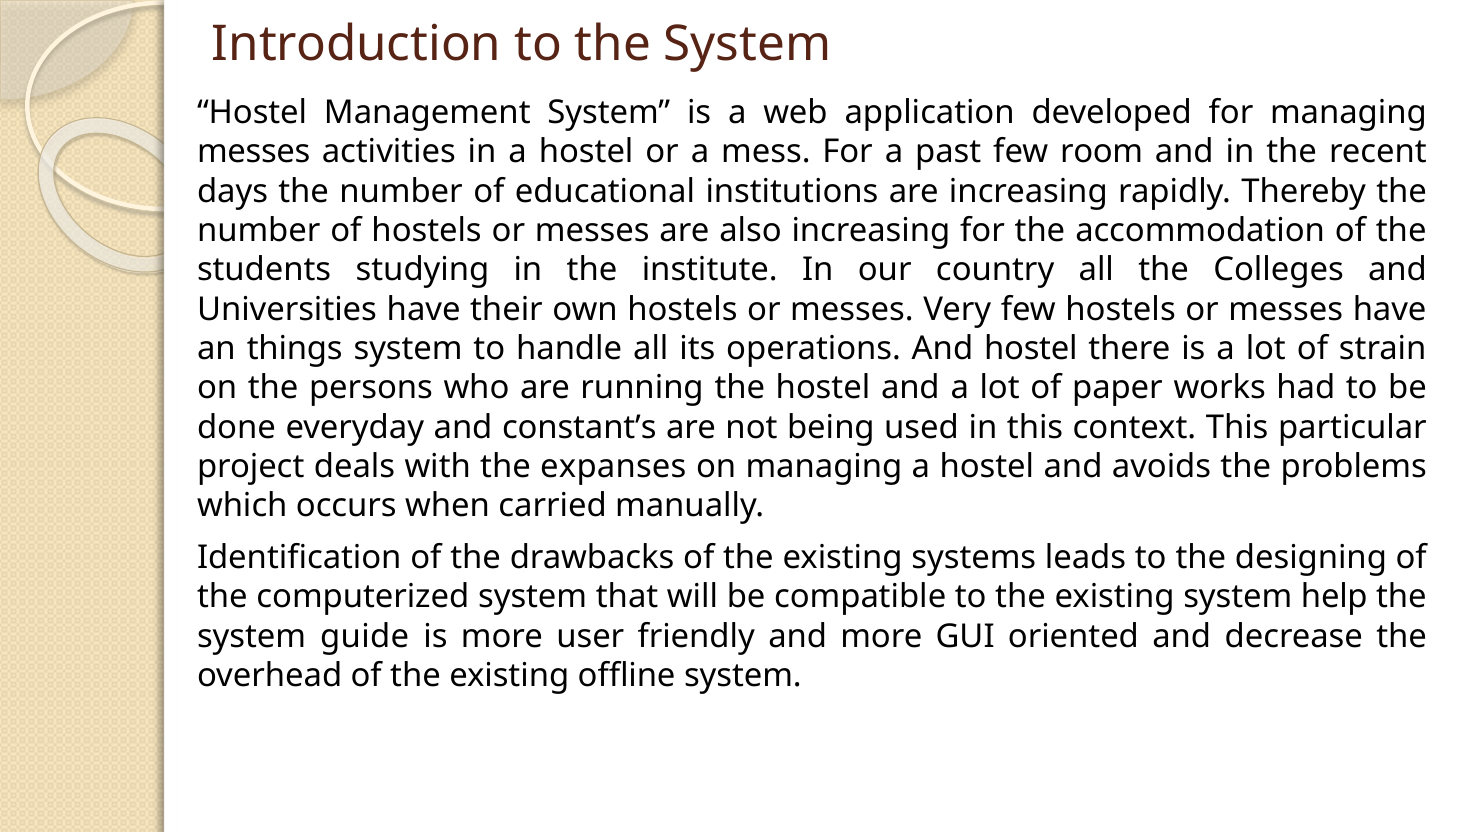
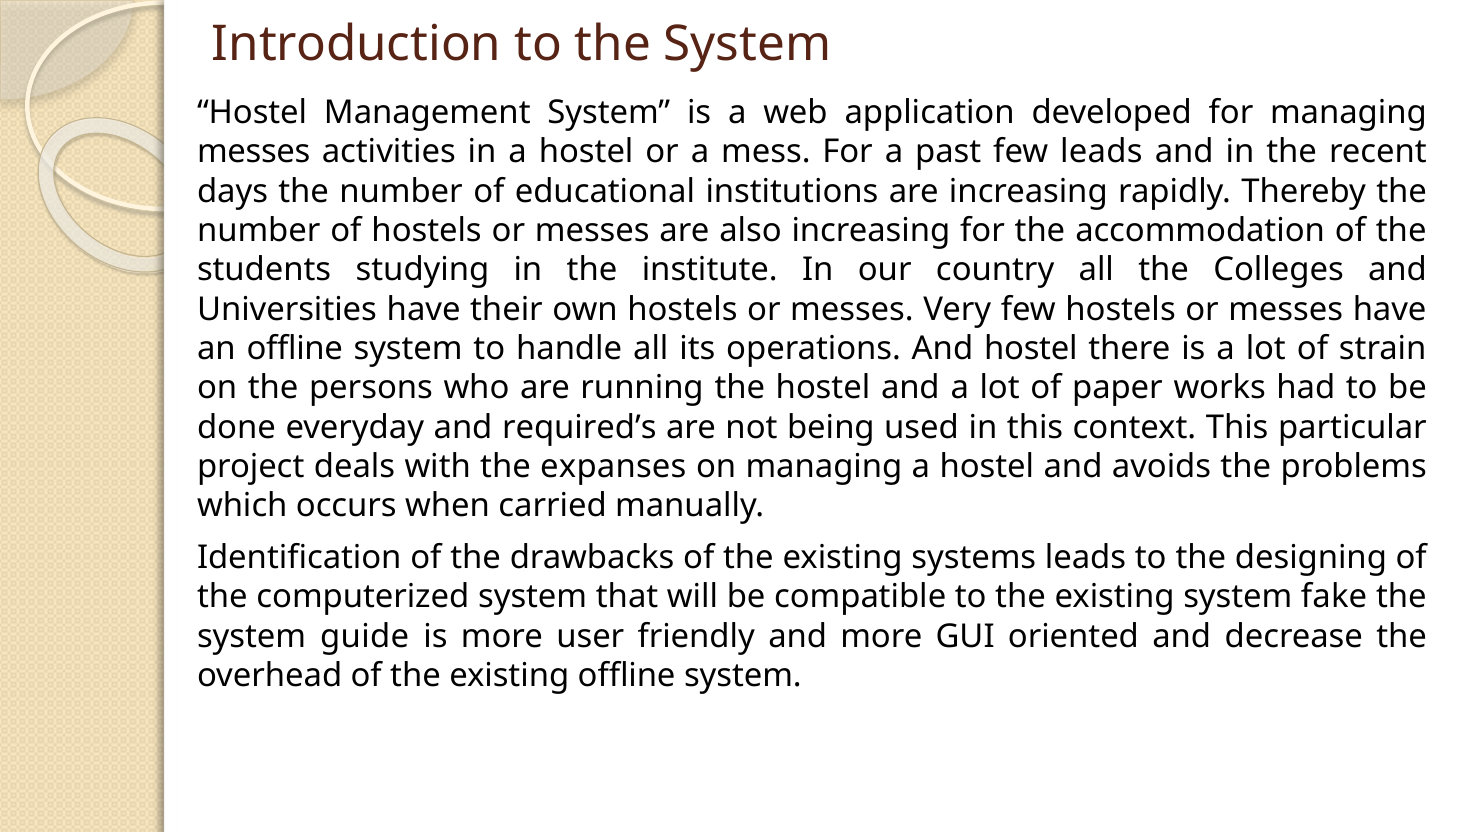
few room: room -> leads
an things: things -> offline
constant’s: constant’s -> required’s
help: help -> fake
